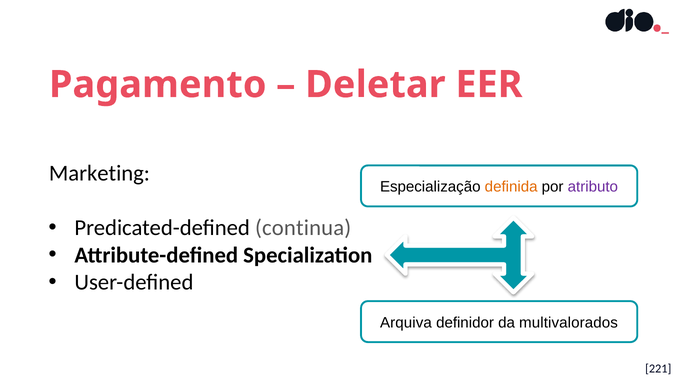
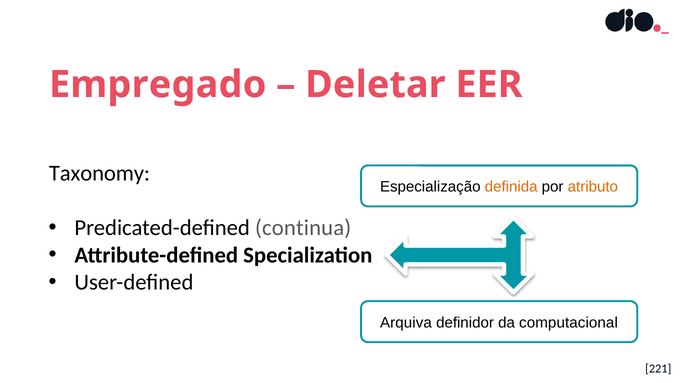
Pagamento: Pagamento -> Empregado
Marketing: Marketing -> Taxonomy
atributo colour: purple -> orange
multivalorados: multivalorados -> computacional
